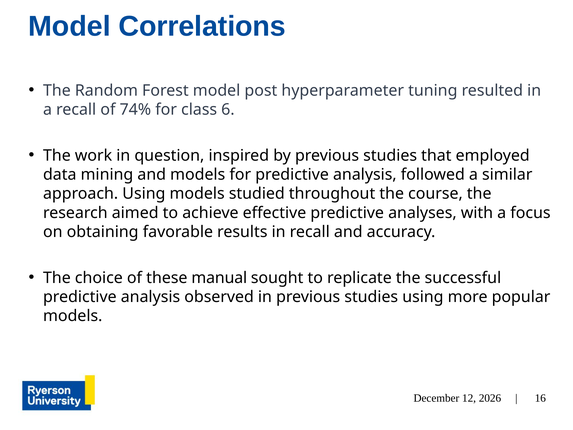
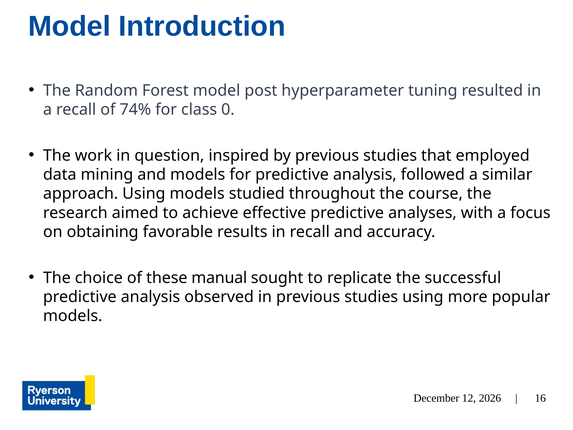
Correlations: Correlations -> Introduction
6: 6 -> 0
